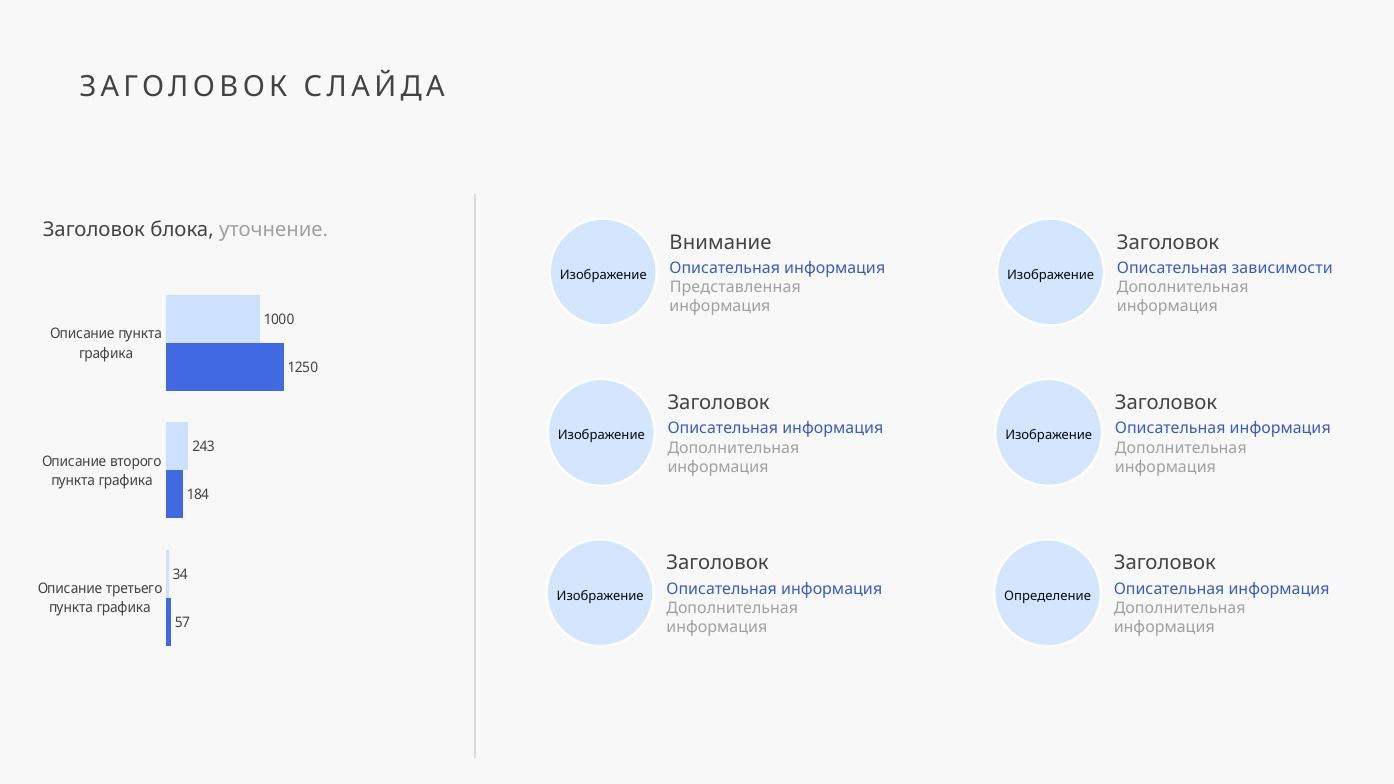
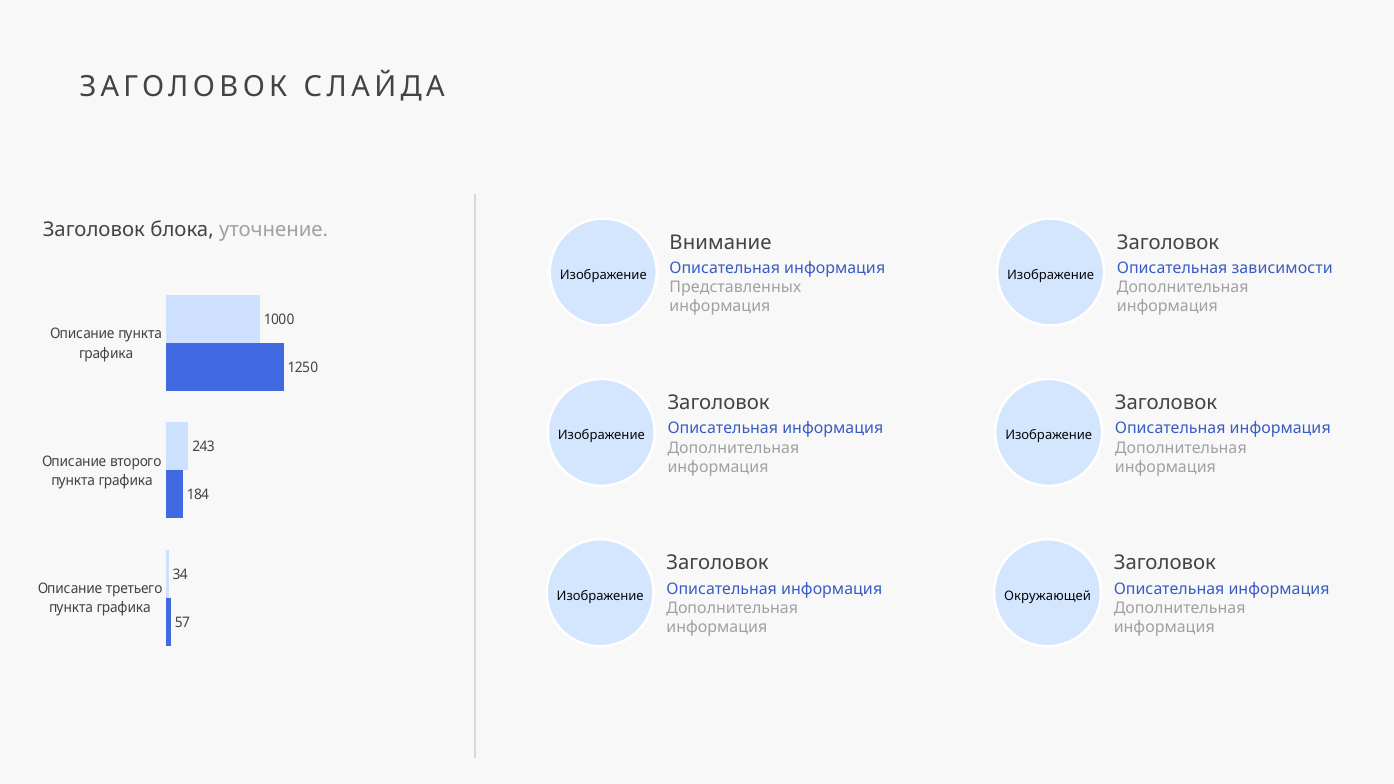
Представленная: Представленная -> Представленных
Определение: Определение -> Окружающей
